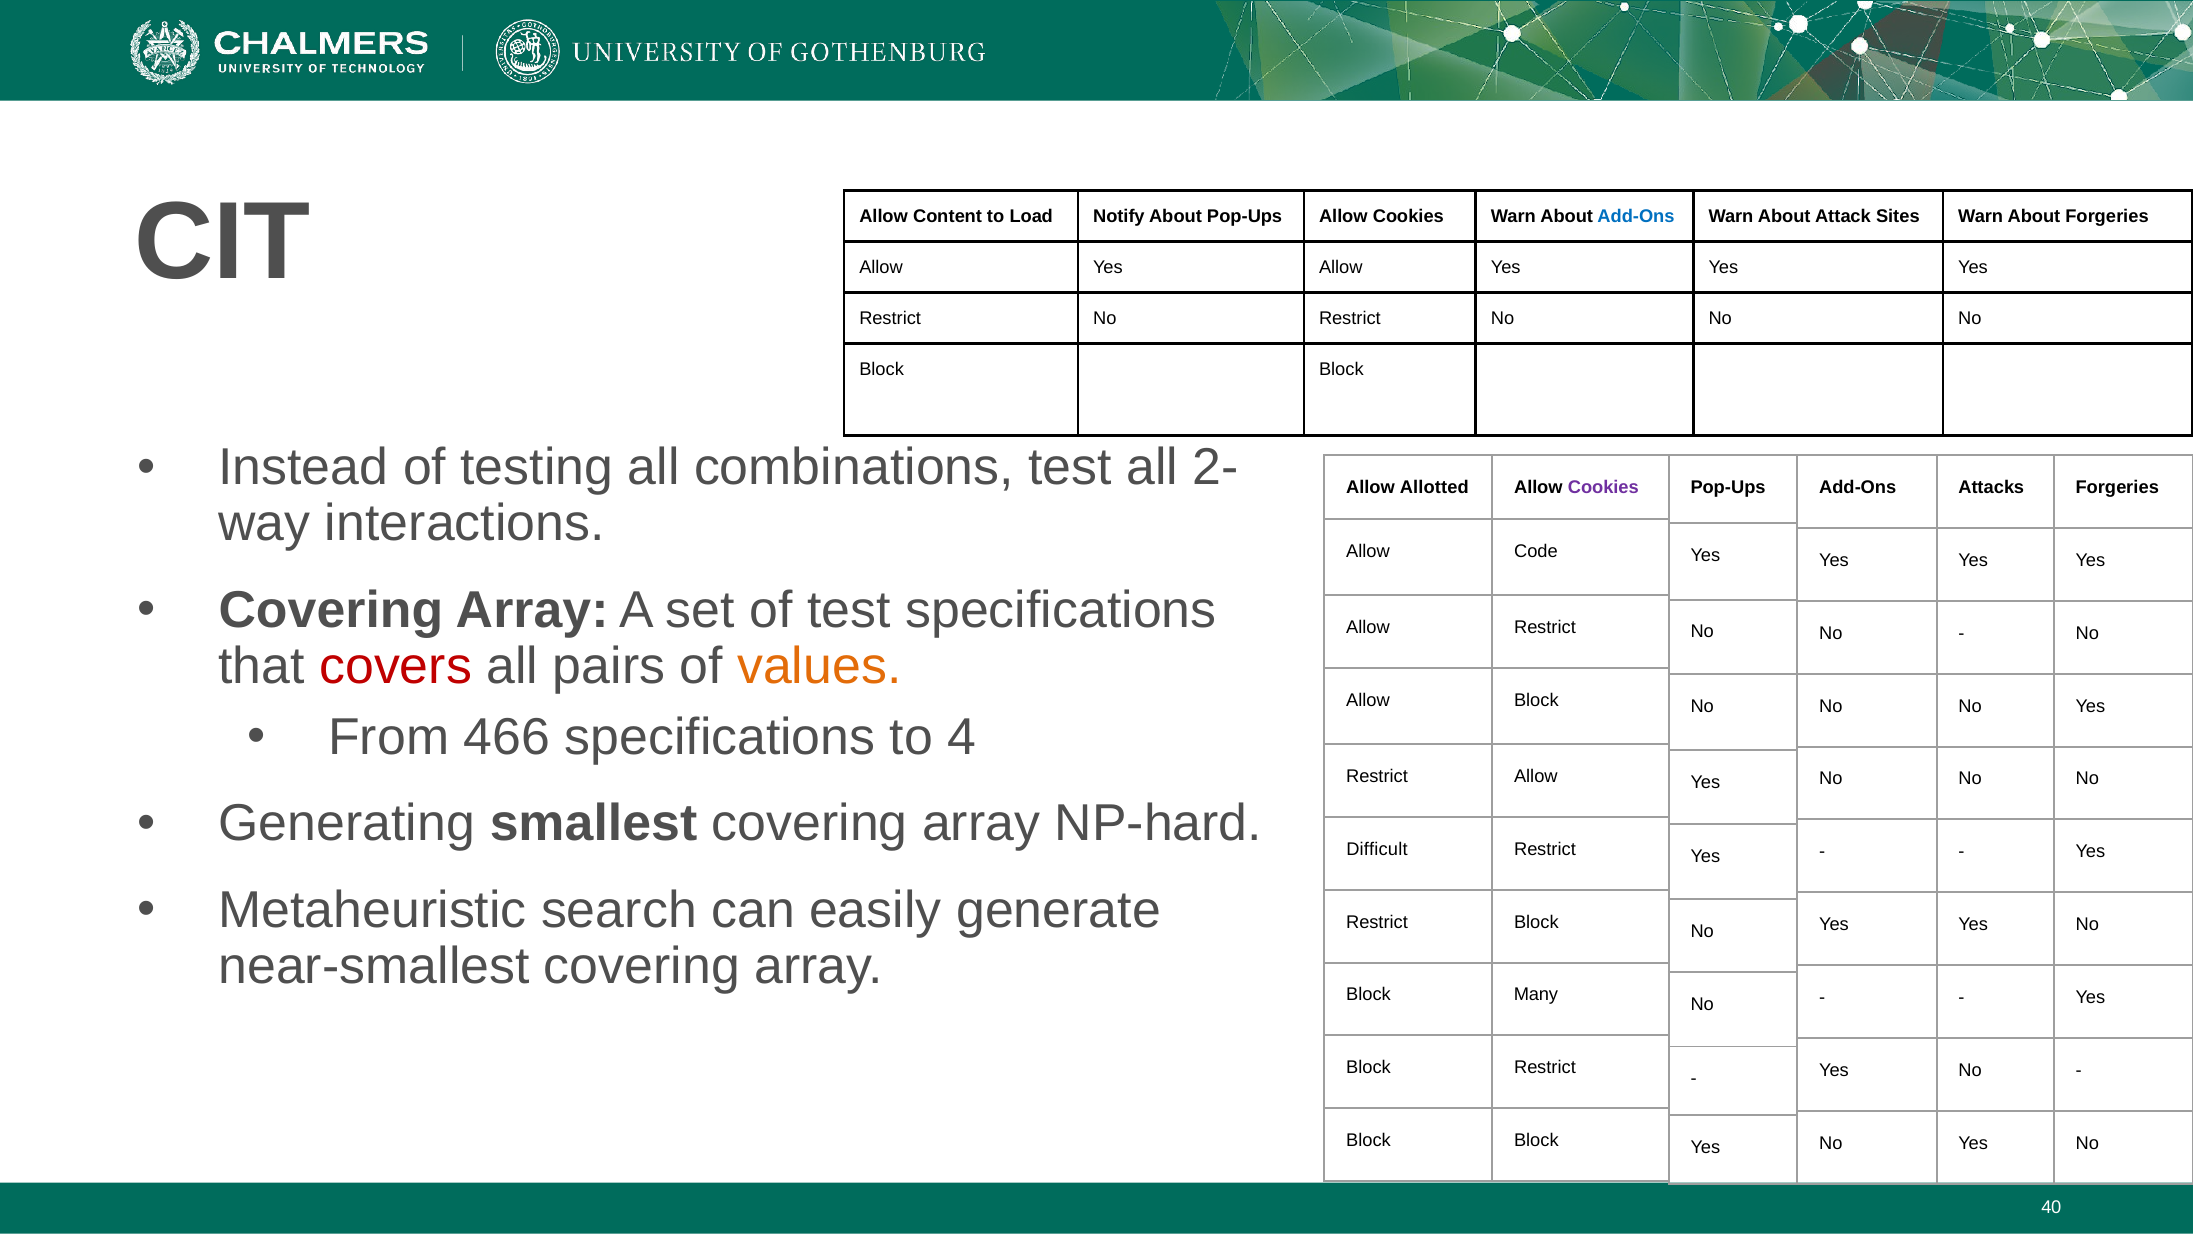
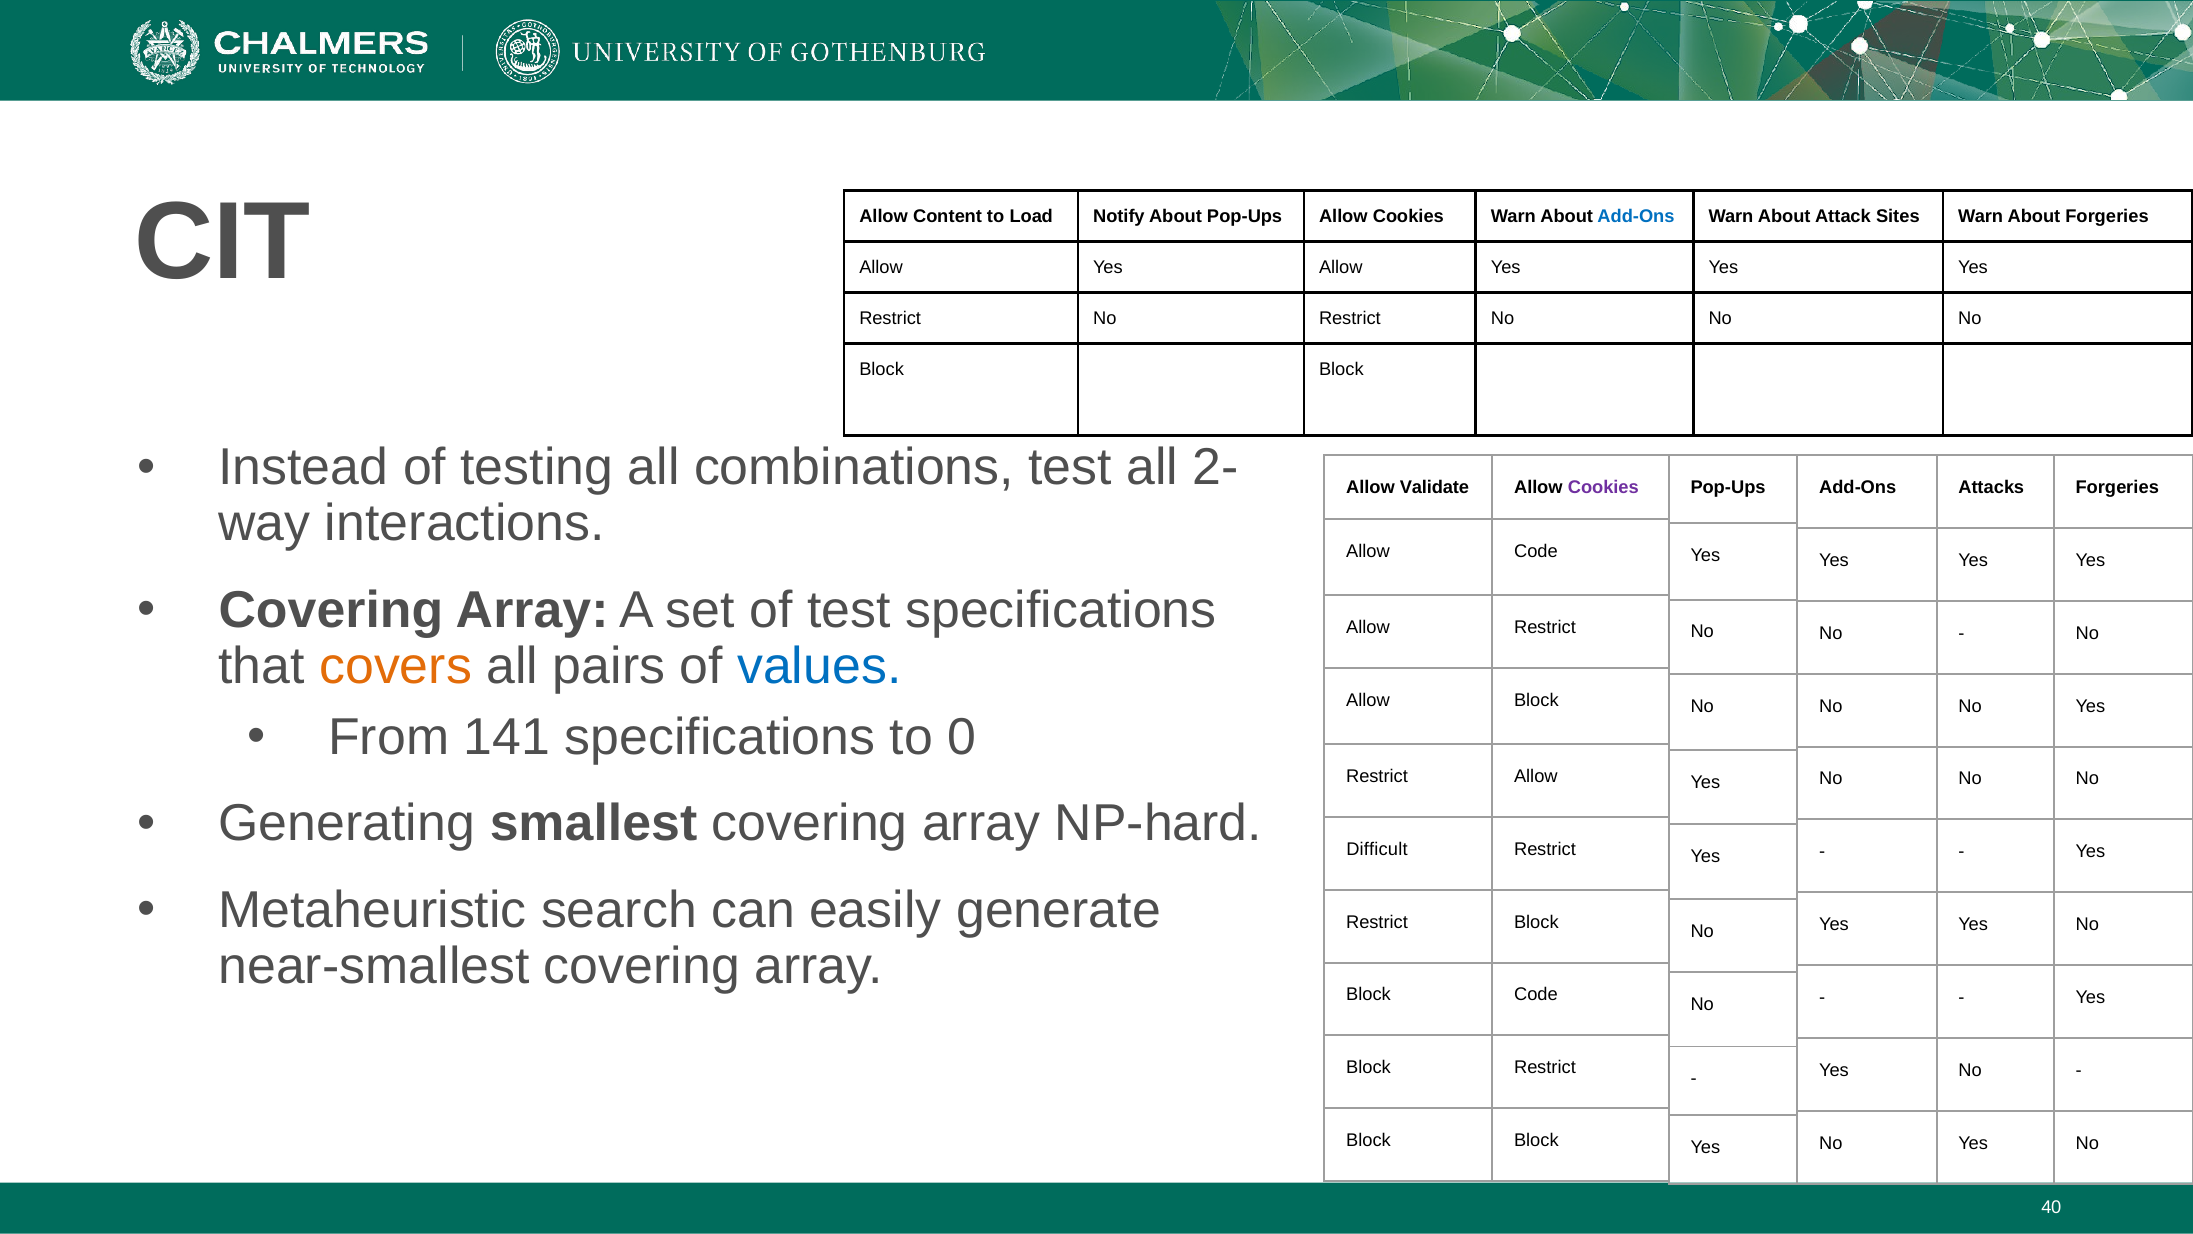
Allotted: Allotted -> Validate
covers colour: red -> orange
values colour: orange -> blue
466: 466 -> 141
4: 4 -> 0
Block Many: Many -> Code
